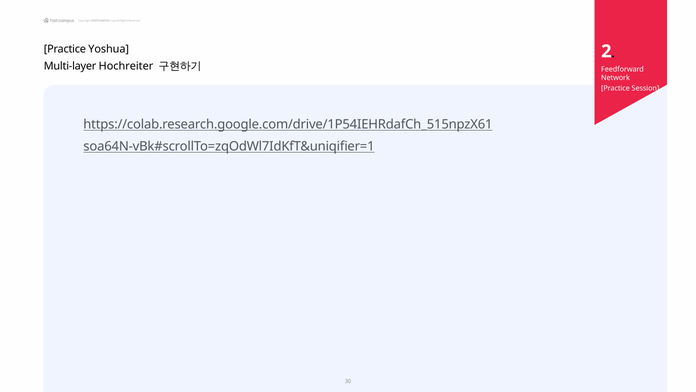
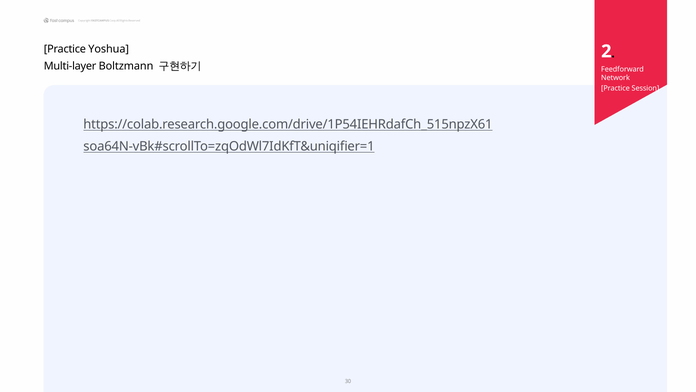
Hochreiter: Hochreiter -> Boltzmann
